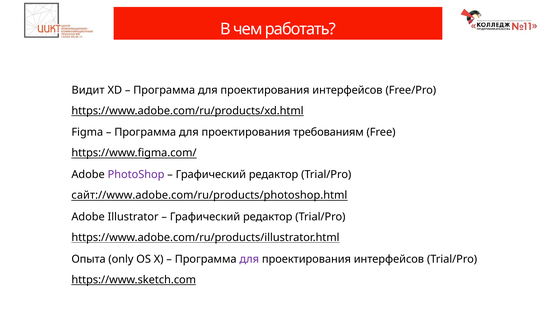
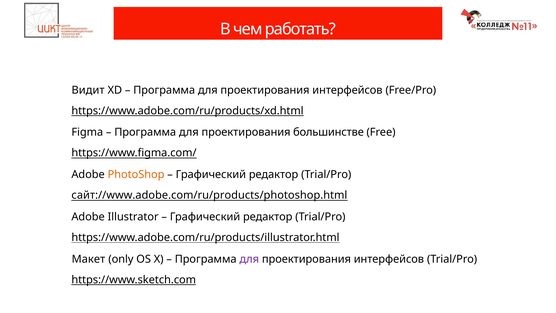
требованиям: требованиям -> большинстве
PhotoShop colour: purple -> orange
Опыта: Опыта -> Макет
